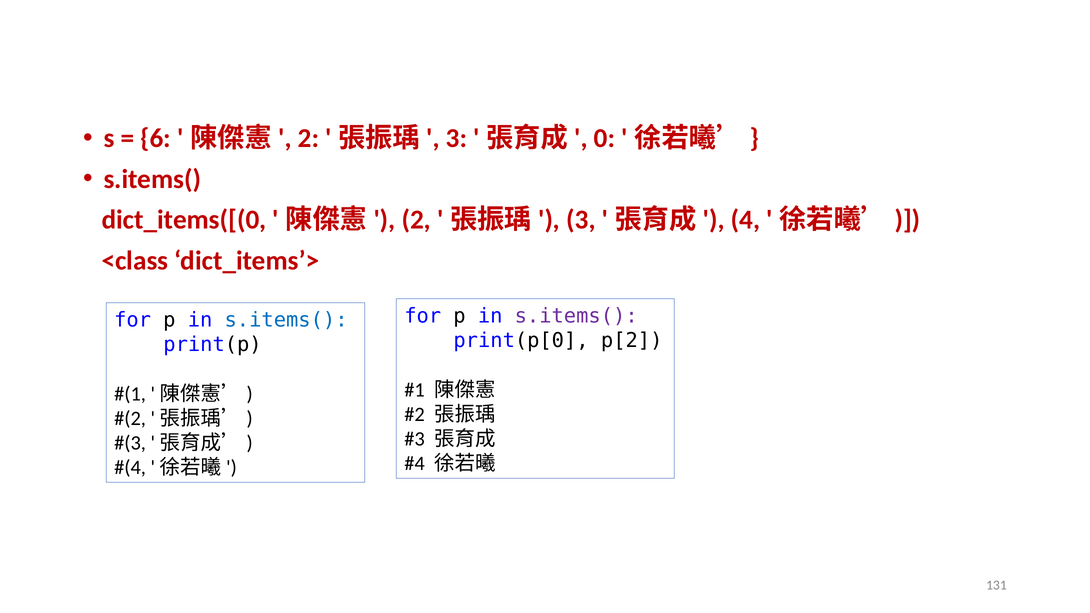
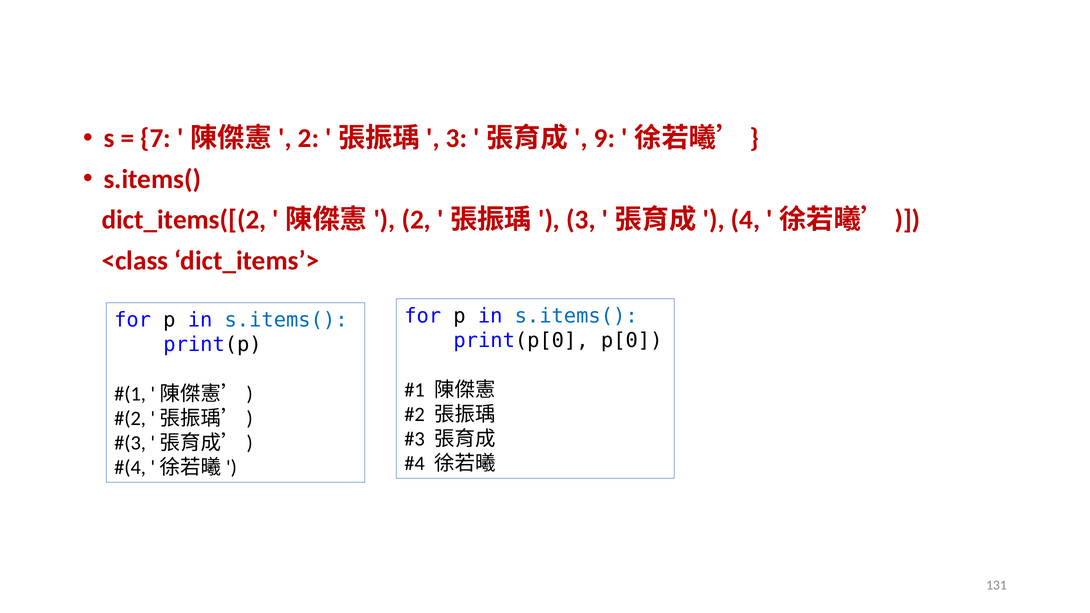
6: 6 -> 7
0: 0 -> 9
dict_items([(0: dict_items([(0 -> dict_items([(2
s.items( at (576, 316) colour: purple -> blue
p[2: p[2 -> p[0
